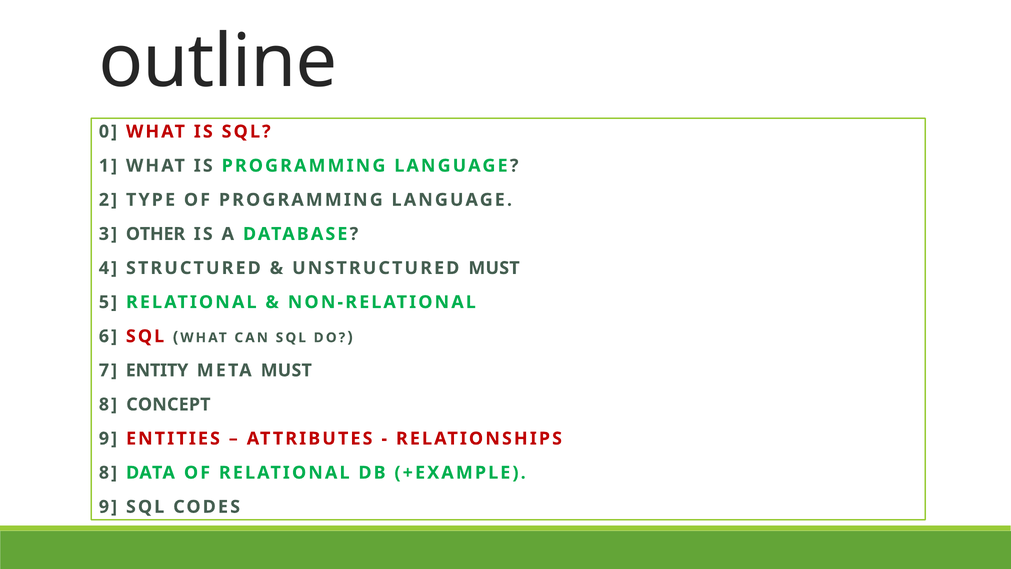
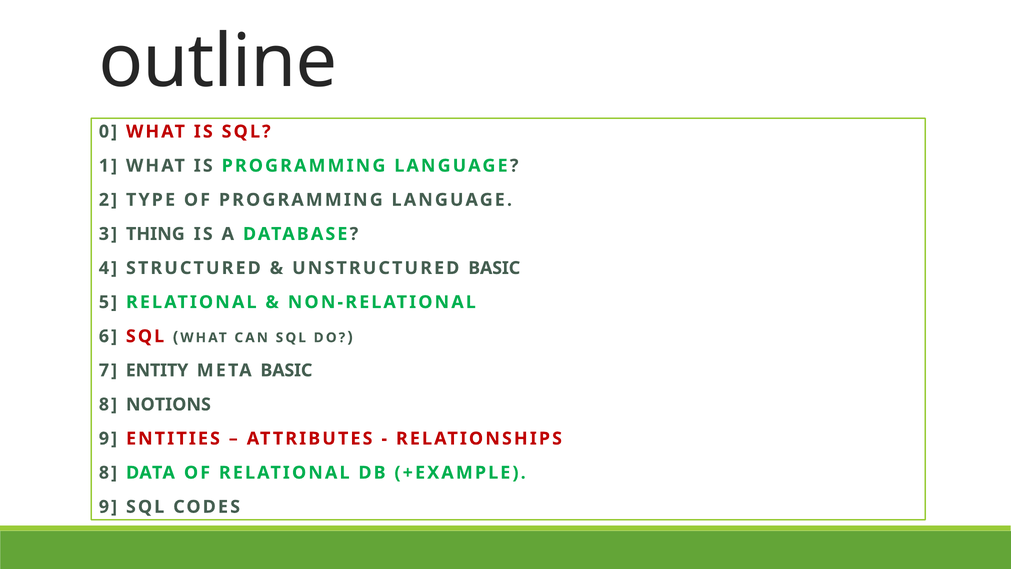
OTHER: OTHER -> THING
UNSTRUCTURED MUST: MUST -> BASIC
META MUST: MUST -> BASIC
CONCEPT: CONCEPT -> NOTIONS
